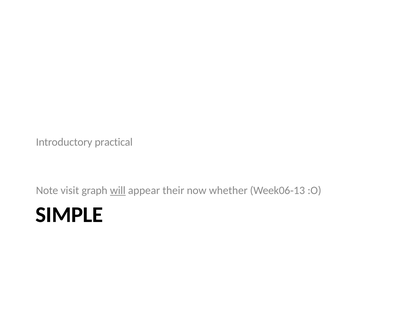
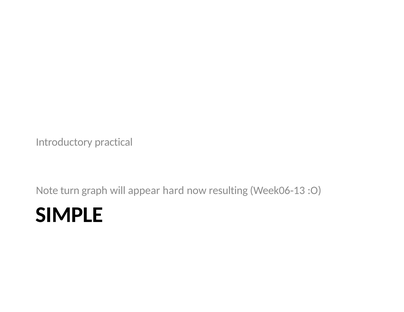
visit: visit -> turn
will underline: present -> none
their: their -> hard
whether: whether -> resulting
